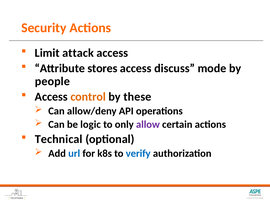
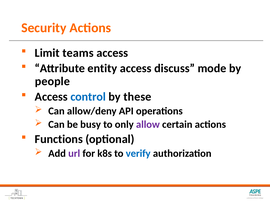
attack: attack -> teams
stores: stores -> entity
control colour: orange -> blue
logic: logic -> busy
Technical: Technical -> Functions
url colour: blue -> purple
